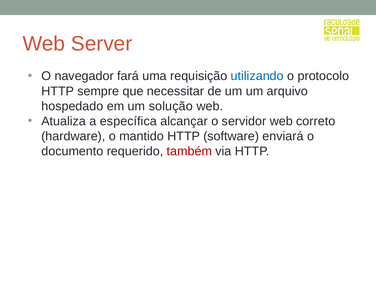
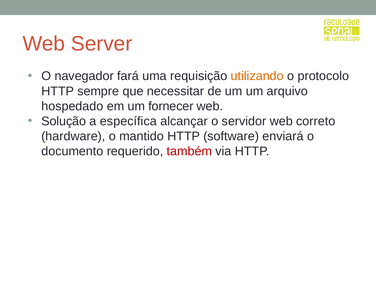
utilizando colour: blue -> orange
solução: solução -> fornecer
Atualiza: Atualiza -> Solução
